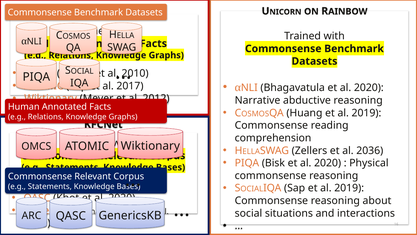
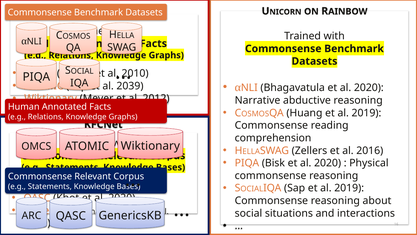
2017: 2017 -> 2039
2036: 2036 -> 2016
